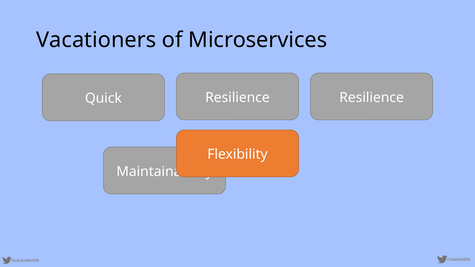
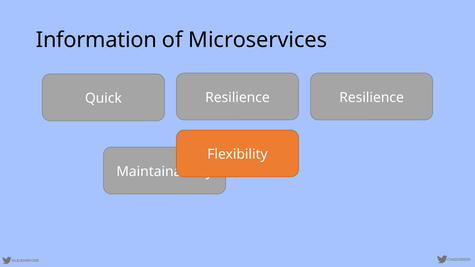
Vacationers: Vacationers -> Information
